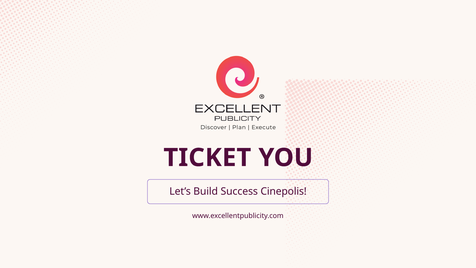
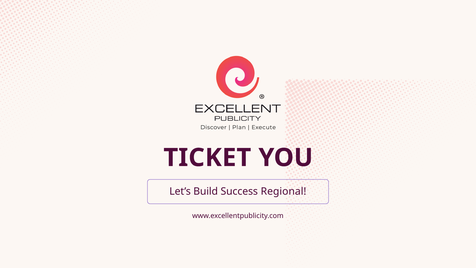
Cinepolis: Cinepolis -> Regional
